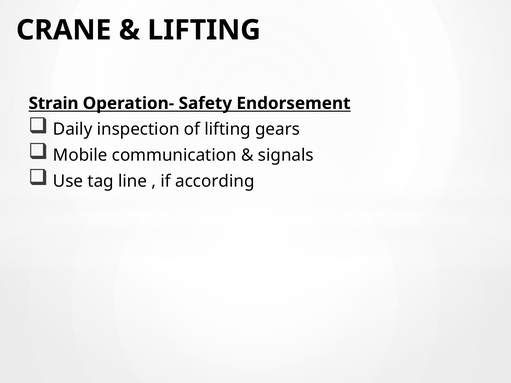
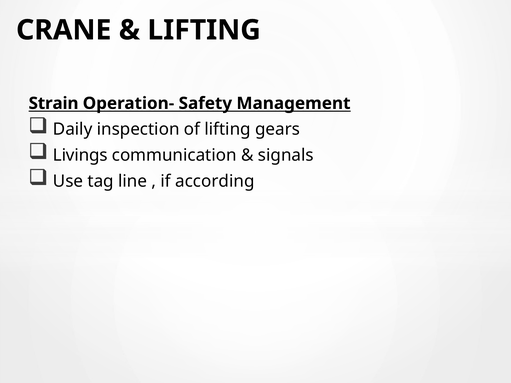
Endorsement: Endorsement -> Management
Mobile: Mobile -> Livings
